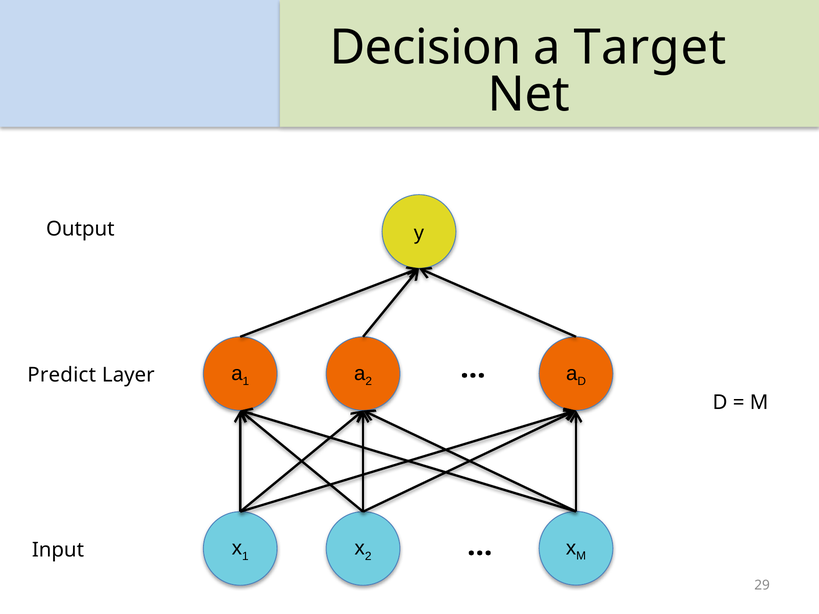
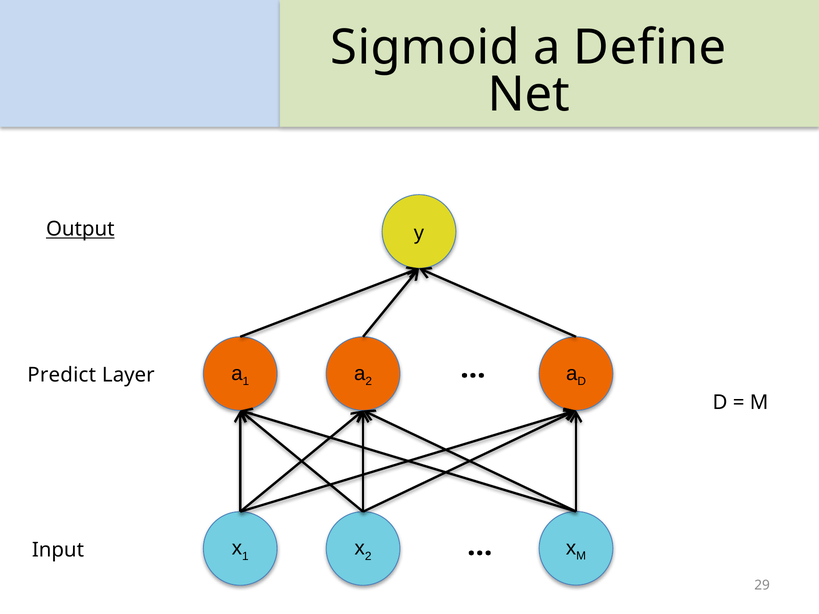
Decision: Decision -> Sigmoid
Target: Target -> Define
Output underline: none -> present
